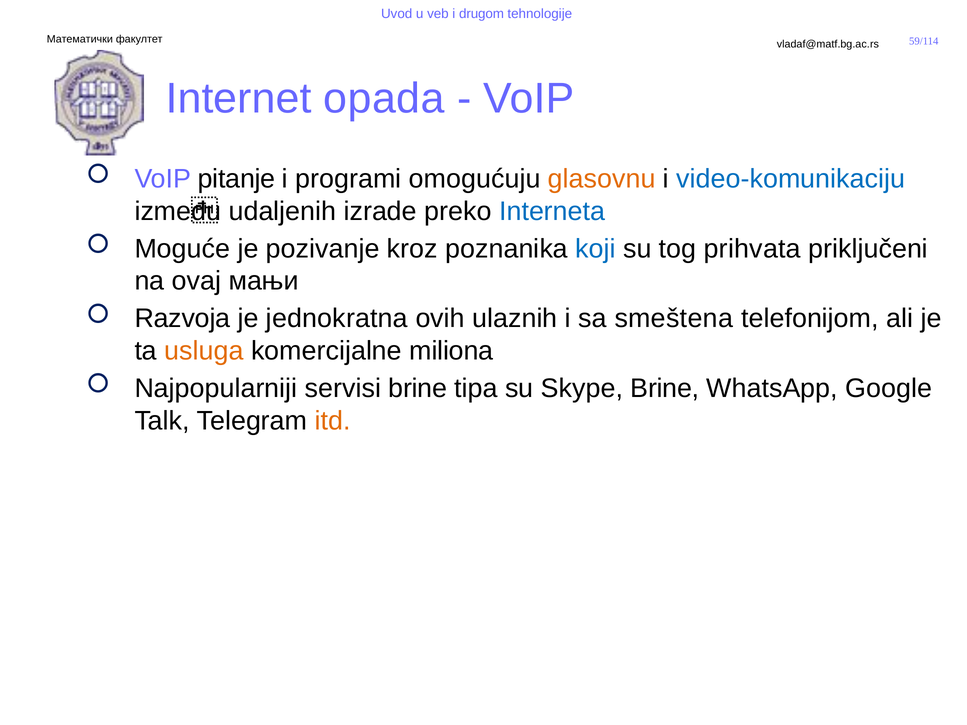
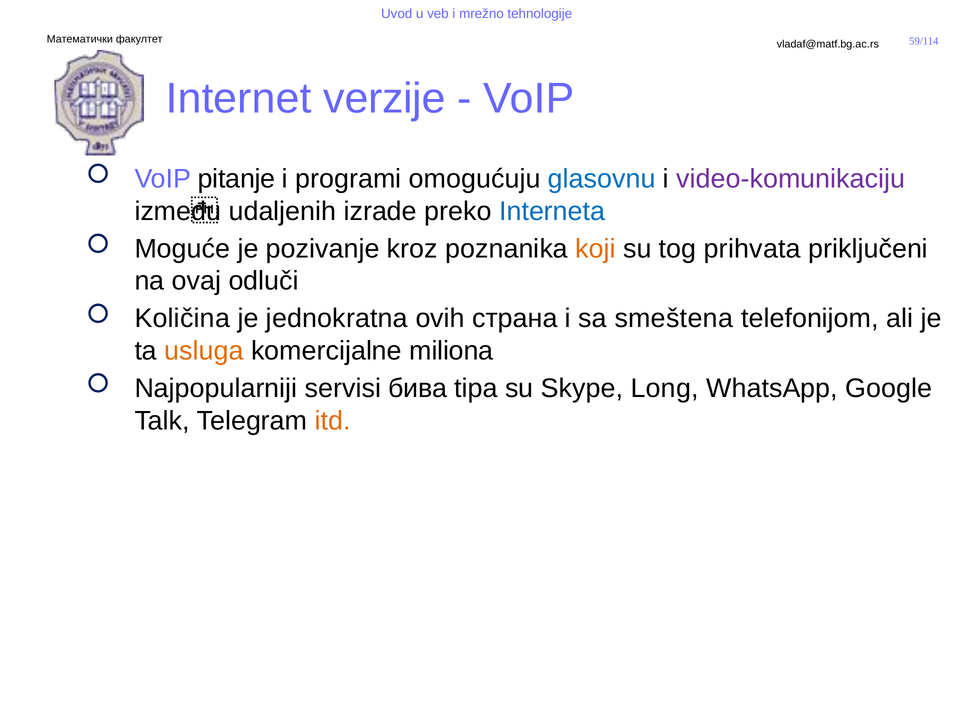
drugom: drugom -> mrežno
opada: opada -> verzije
glasovnu colour: orange -> blue
video-komunikaciju colour: blue -> purple
koji colour: blue -> orange
мањи: мањи -> odluči
Razvoja: Razvoja -> Količina
ulaznih: ulaznih -> страна
servisi brine: brine -> бива
Skype Brine: Brine -> Long
